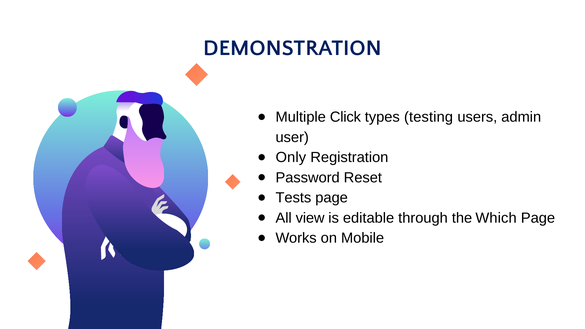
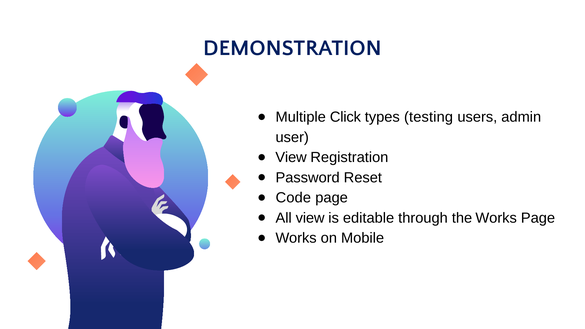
Only at (291, 157): Only -> View
Tests: Tests -> Code
the Which: Which -> Works
